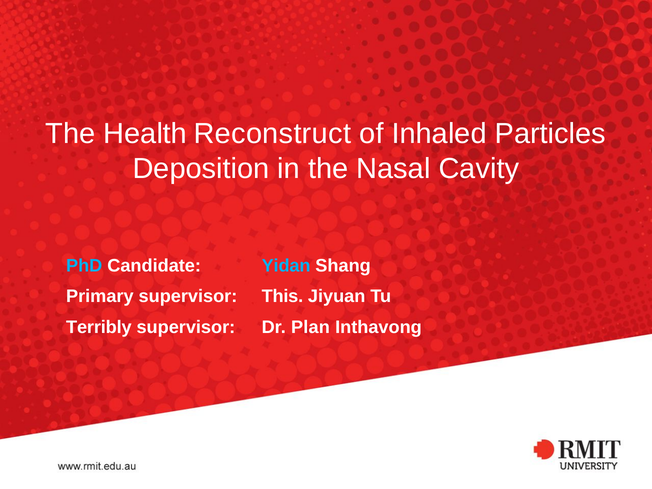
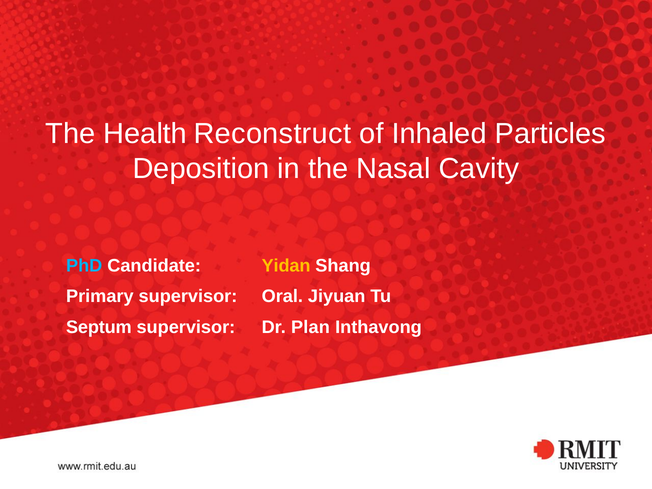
Yidan colour: light blue -> yellow
This: This -> Oral
Terribly: Terribly -> Septum
